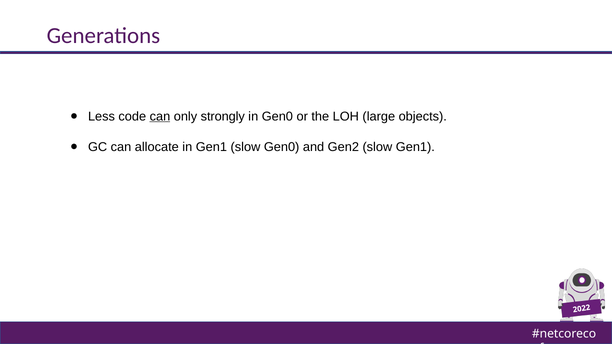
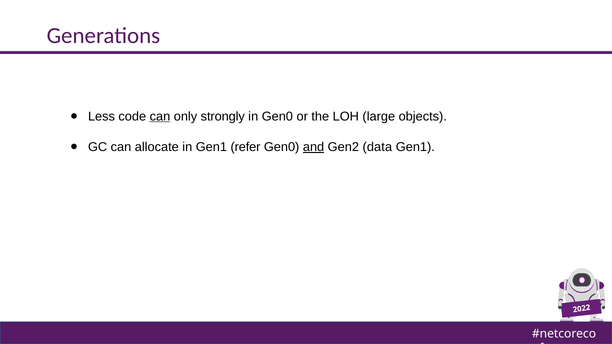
Gen1 slow: slow -> refer
and underline: none -> present
Gen2 slow: slow -> data
